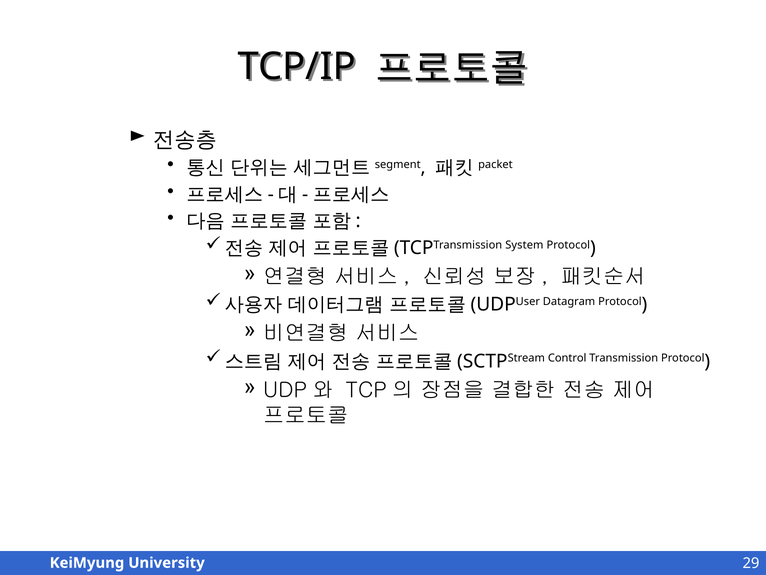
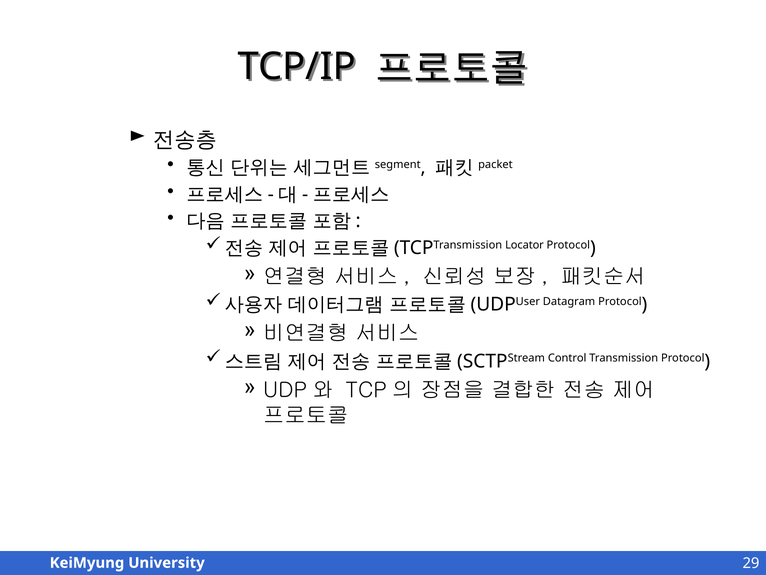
System: System -> Locator
